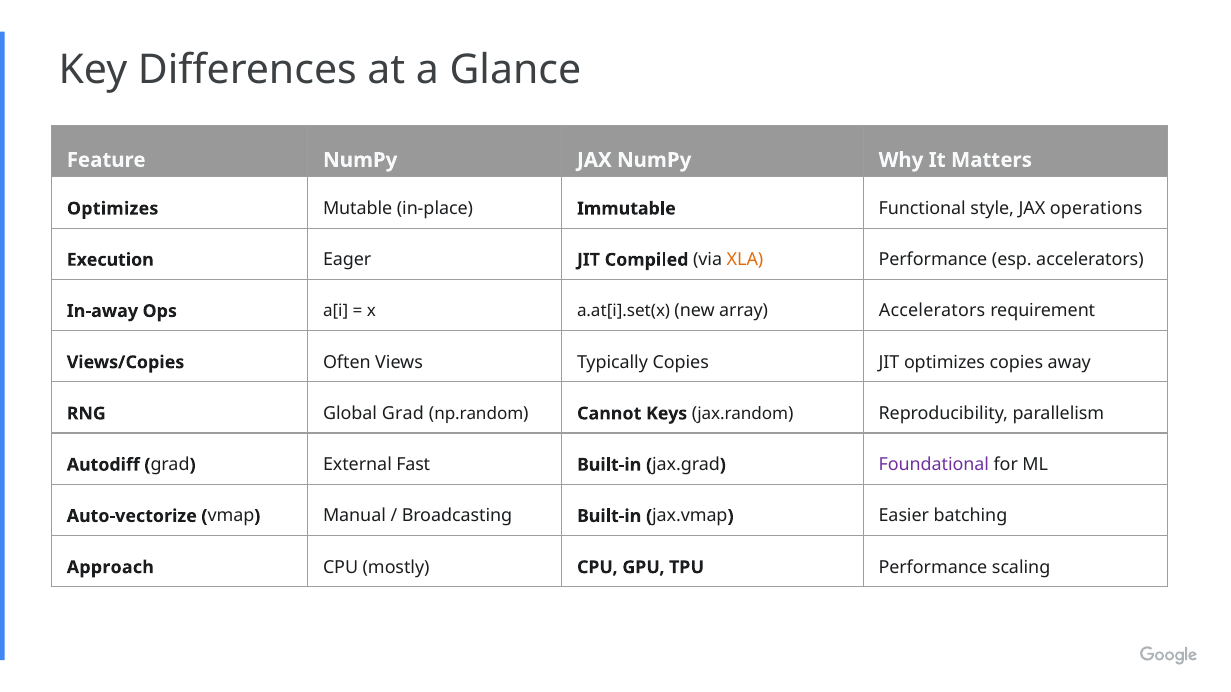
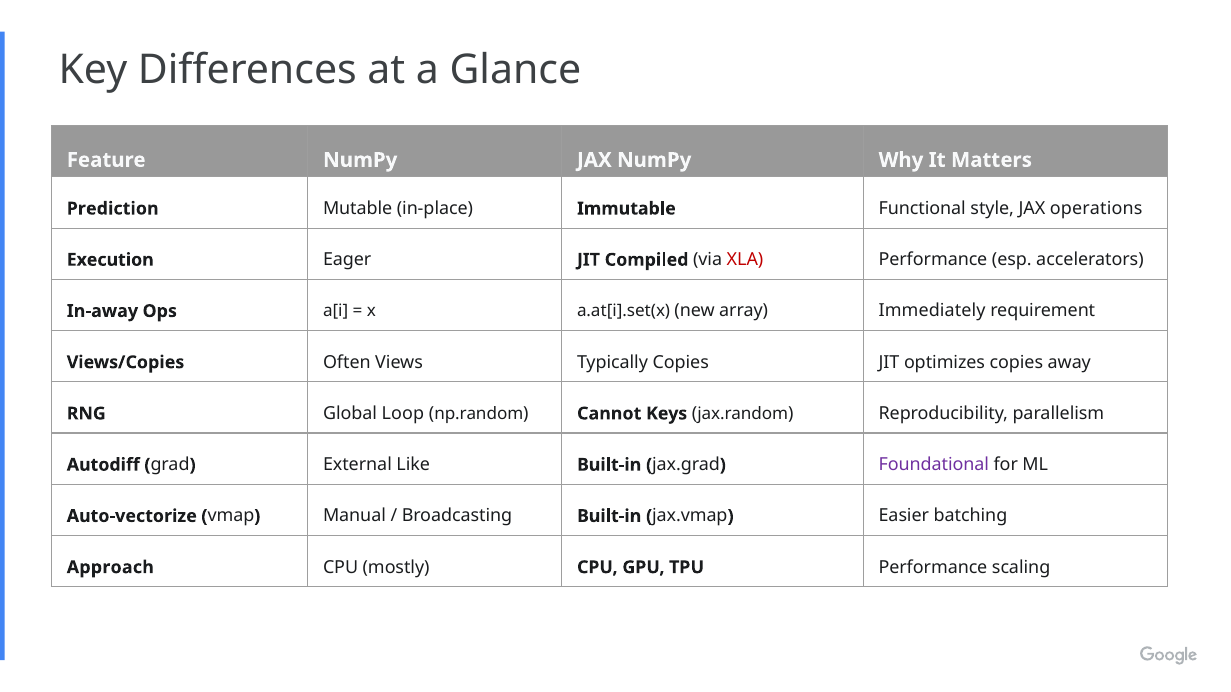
Optimizes at (113, 209): Optimizes -> Prediction
XLA colour: orange -> red
array Accelerators: Accelerators -> Immediately
Global Grad: Grad -> Loop
Fast: Fast -> Like
